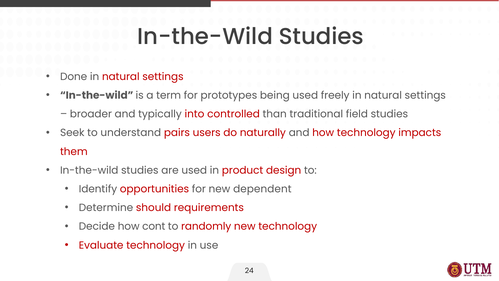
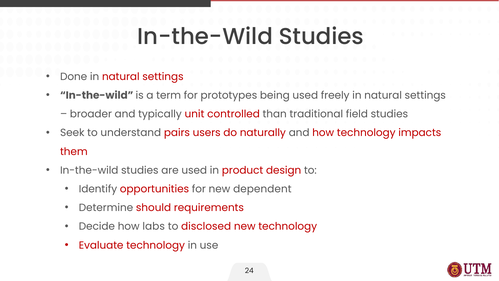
into: into -> unit
cont: cont -> labs
randomly: randomly -> disclosed
